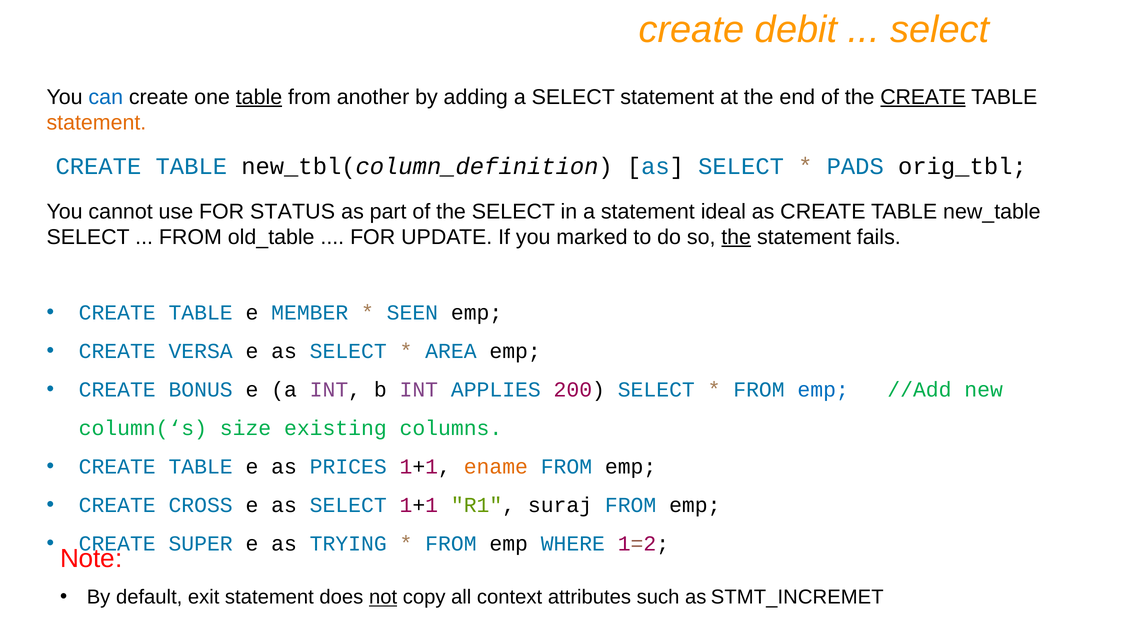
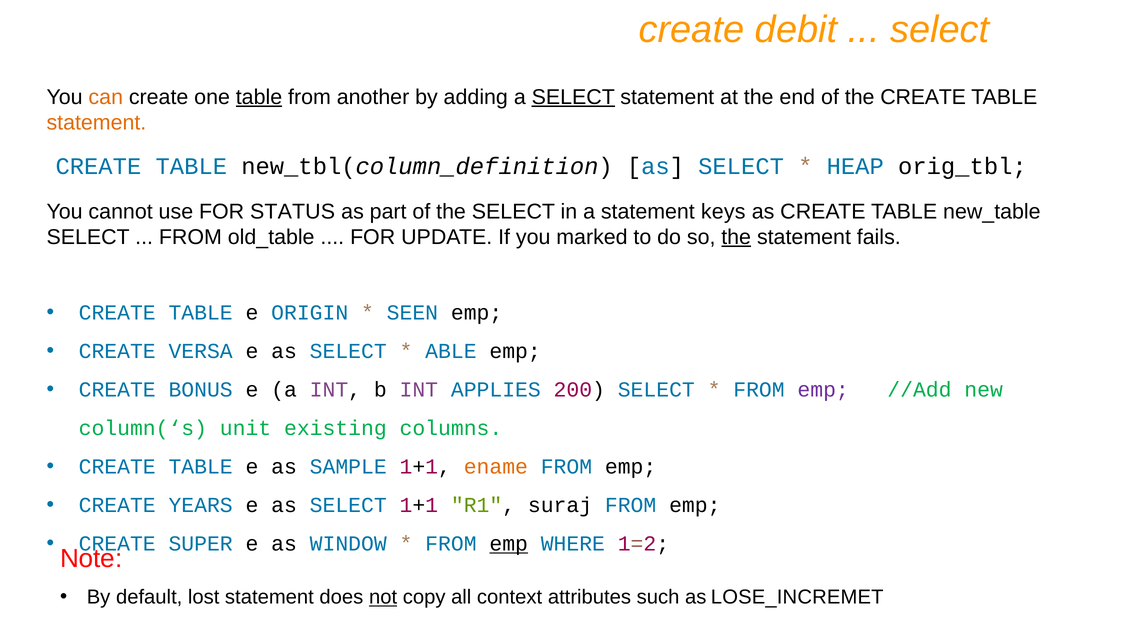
can colour: blue -> orange
SELECT at (573, 97) underline: none -> present
CREATE at (923, 97) underline: present -> none
PADS: PADS -> HEAP
ideal: ideal -> keys
MEMBER: MEMBER -> ORIGIN
AREA: AREA -> ABLE
emp at (823, 390) colour: blue -> purple
size: size -> unit
PRICES: PRICES -> SAMPLE
CROSS: CROSS -> YEARS
TRYING: TRYING -> WINDOW
emp at (509, 544) underline: none -> present
exit: exit -> lost
STMT_INCREMET: STMT_INCREMET -> LOSE_INCREMET
